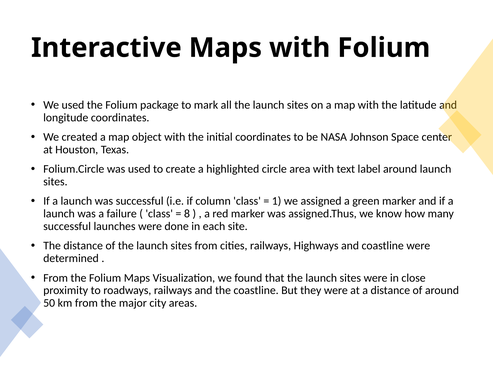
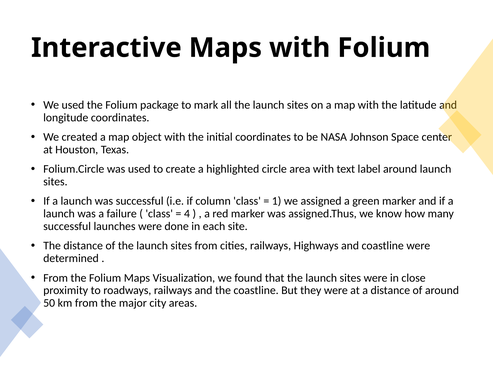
8: 8 -> 4
